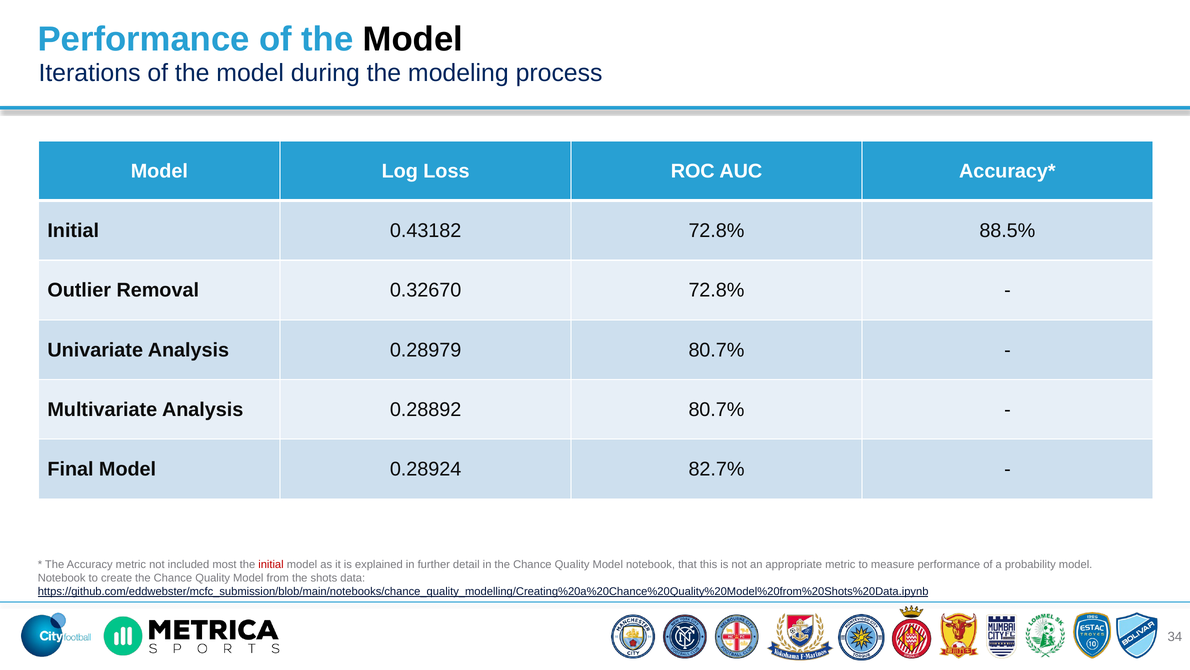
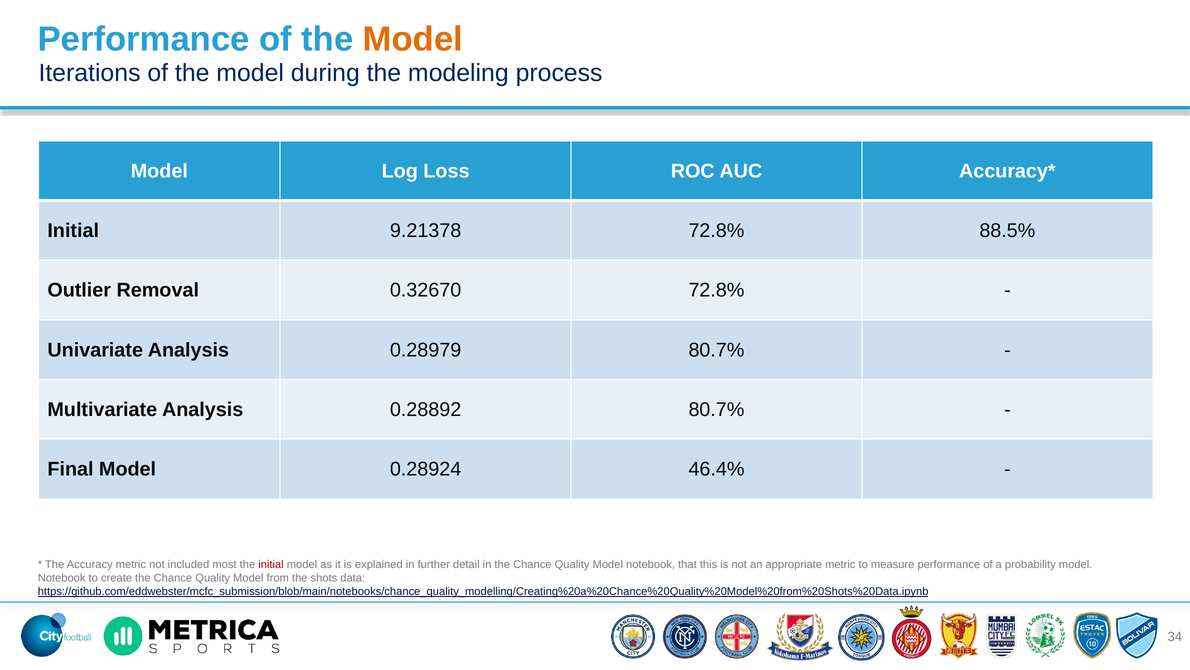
Model at (413, 39) colour: black -> orange
0.43182: 0.43182 -> 9.21378
82.7%: 82.7% -> 46.4%
